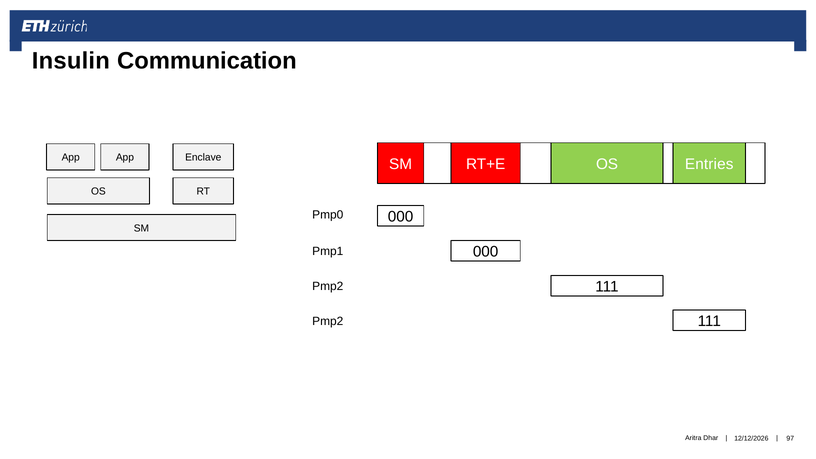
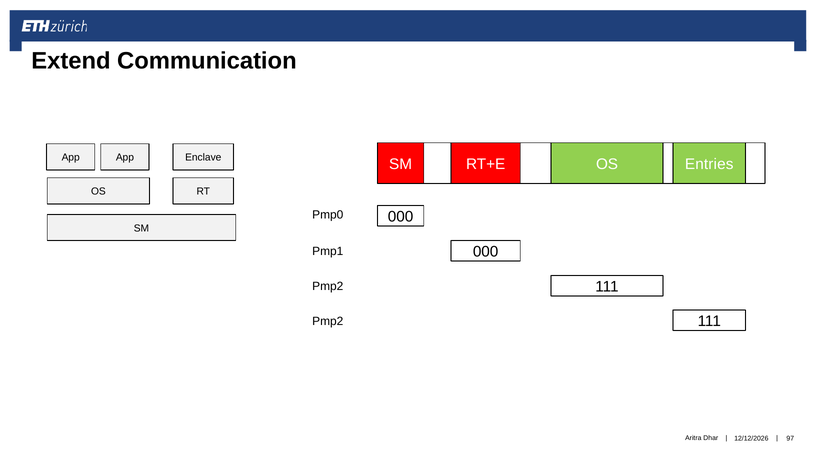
Insulin: Insulin -> Extend
